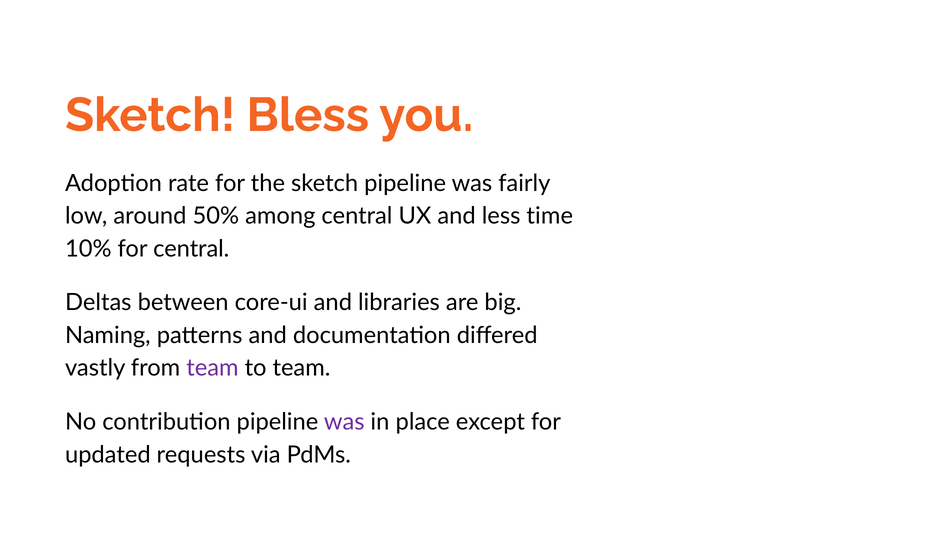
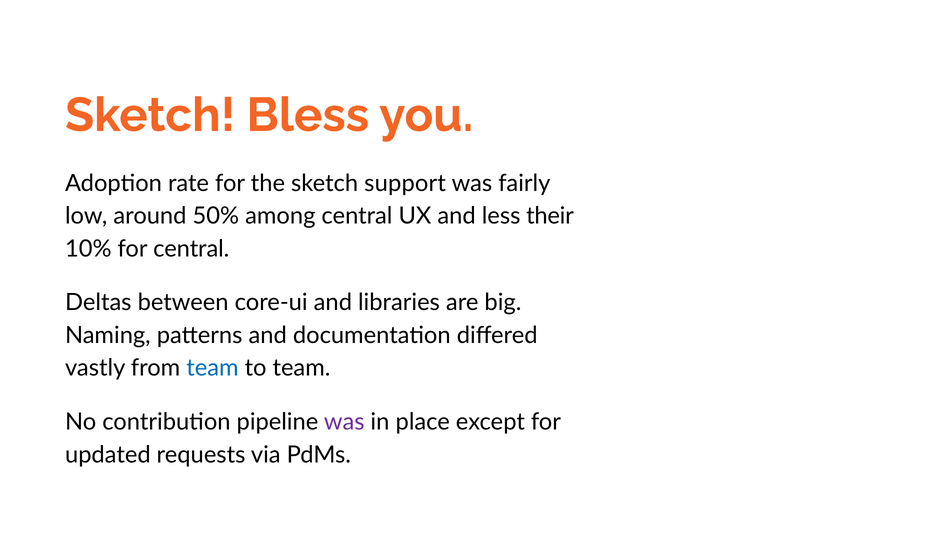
sketch pipeline: pipeline -> support
time: time -> their
team at (212, 368) colour: purple -> blue
